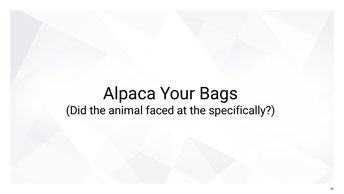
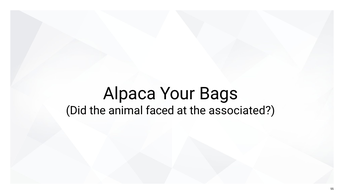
specifically: specifically -> associated
